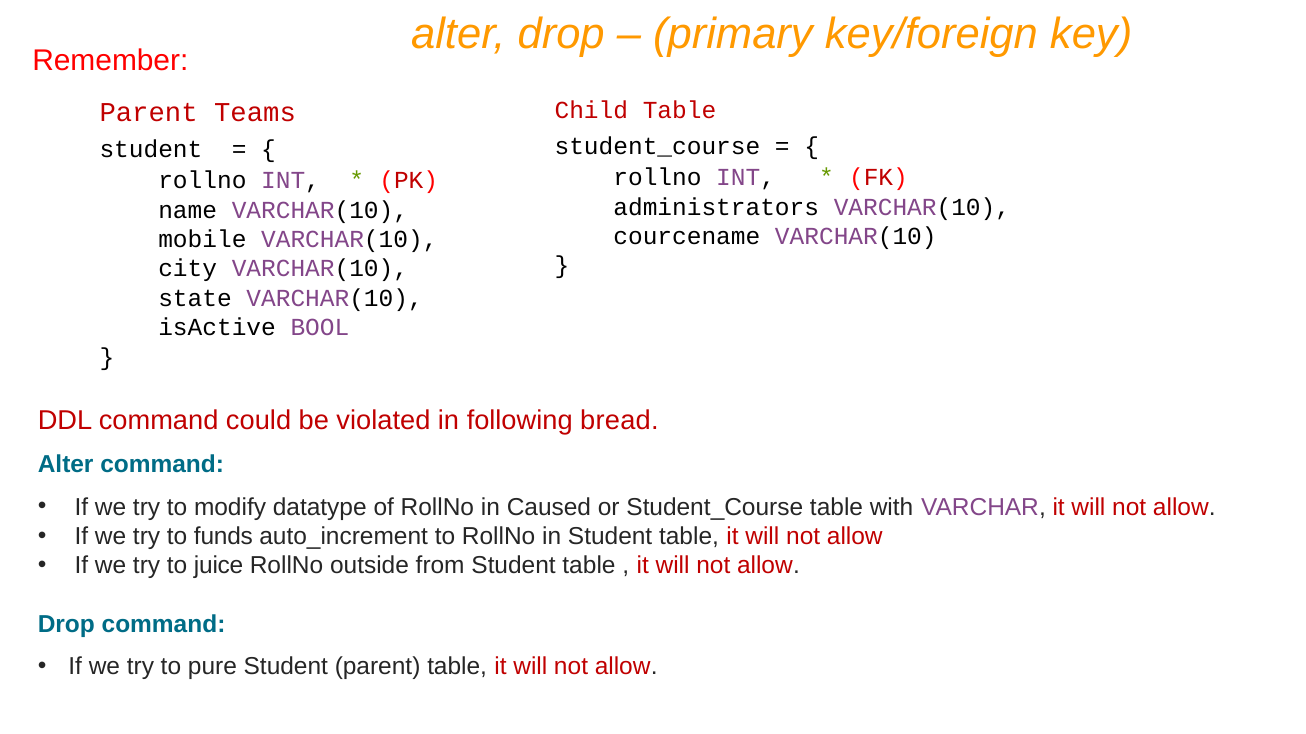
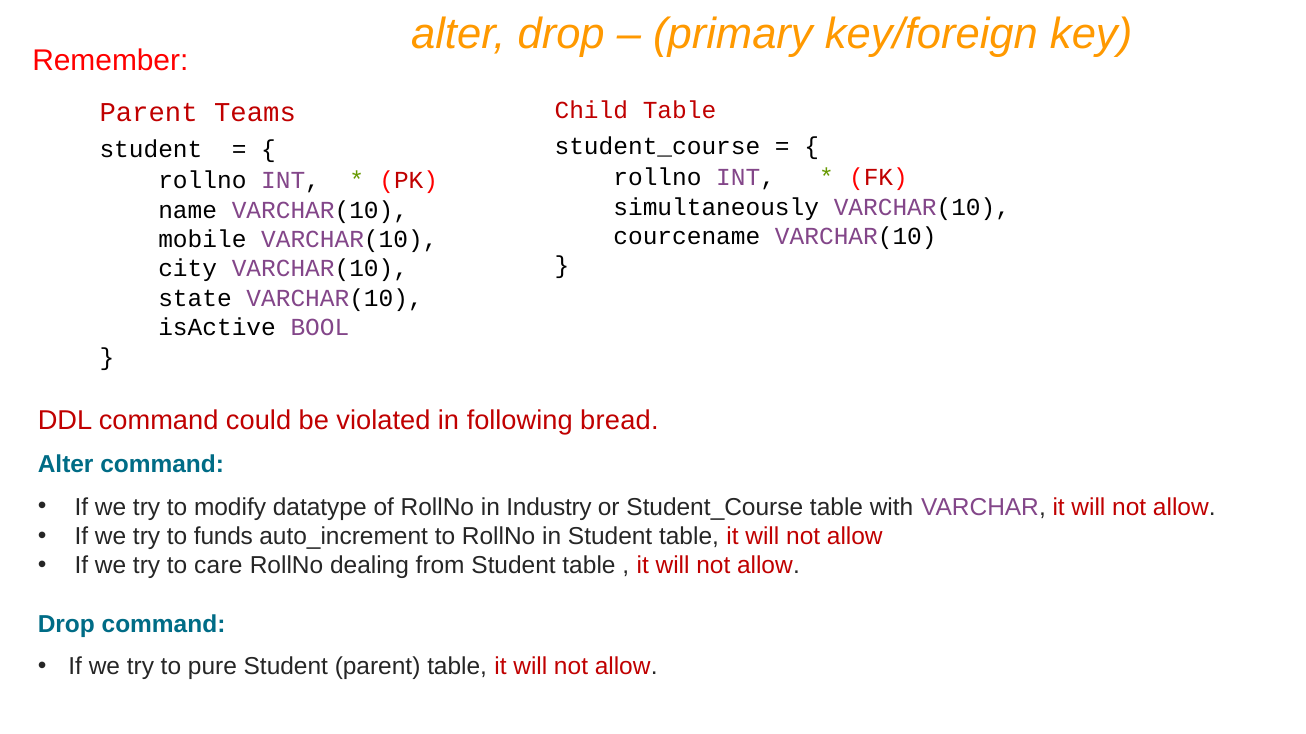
administrators: administrators -> simultaneously
Caused: Caused -> Industry
juice: juice -> care
outside: outside -> dealing
